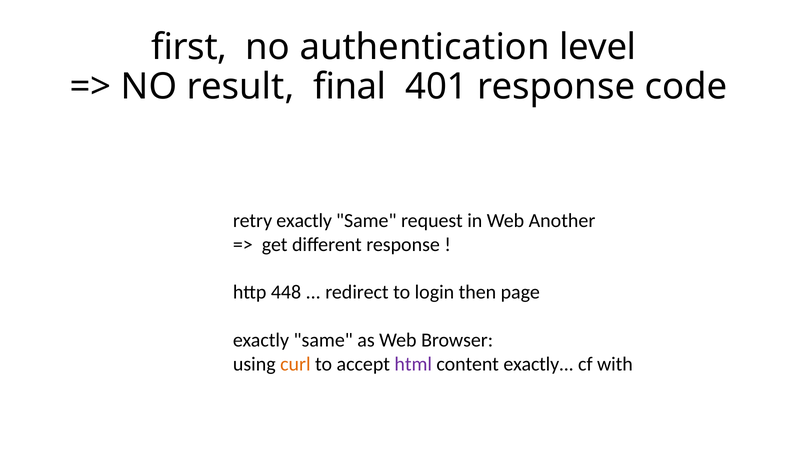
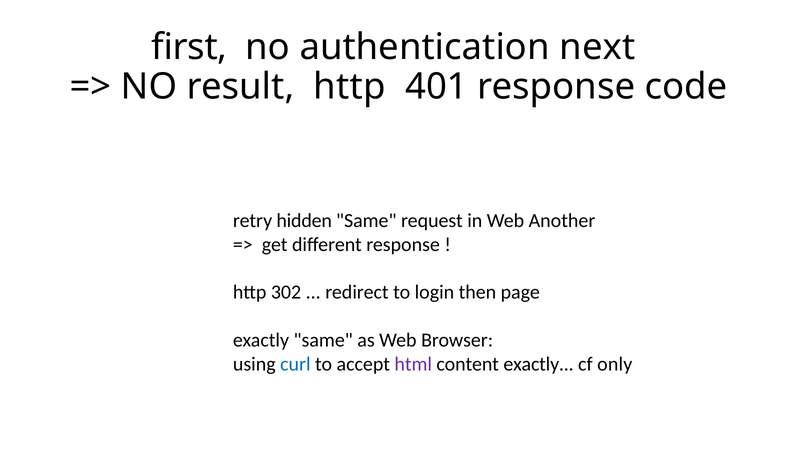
level: level -> next
result final: final -> http
retry exactly: exactly -> hidden
448: 448 -> 302
curl colour: orange -> blue
with: with -> only
